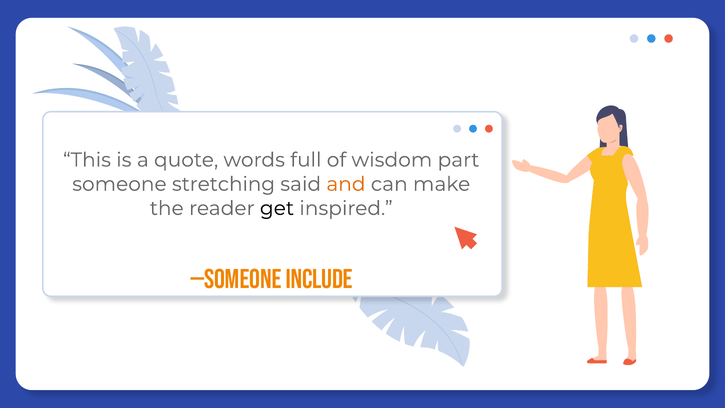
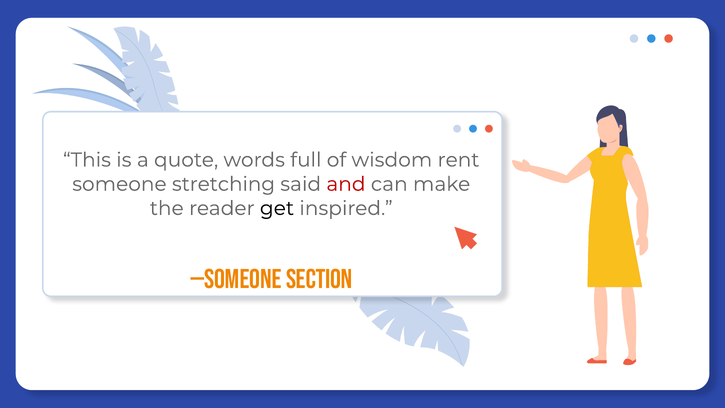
part: part -> rent
and colour: orange -> red
INCLUDE: INCLUDE -> SECTION
